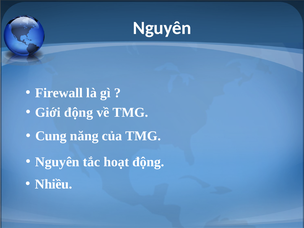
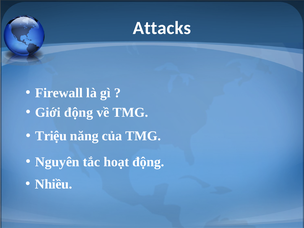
Nguyên at (162, 28): Nguyên -> Attacks
Cung: Cung -> Triệu
